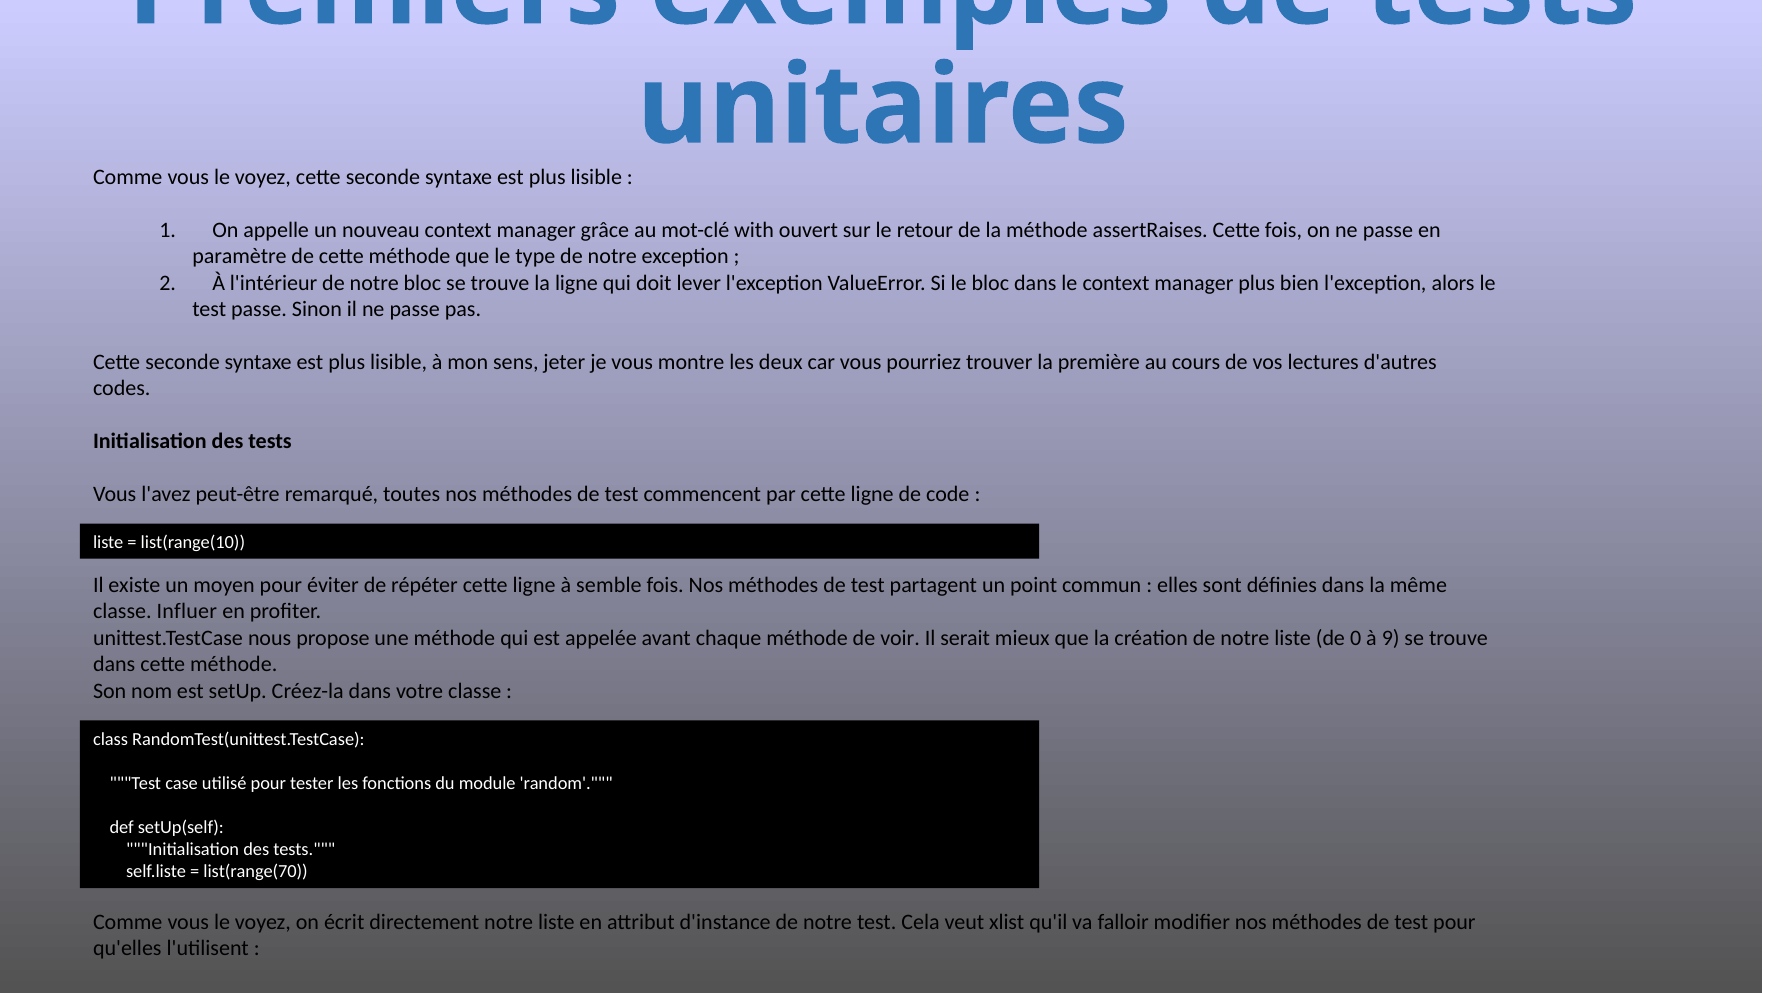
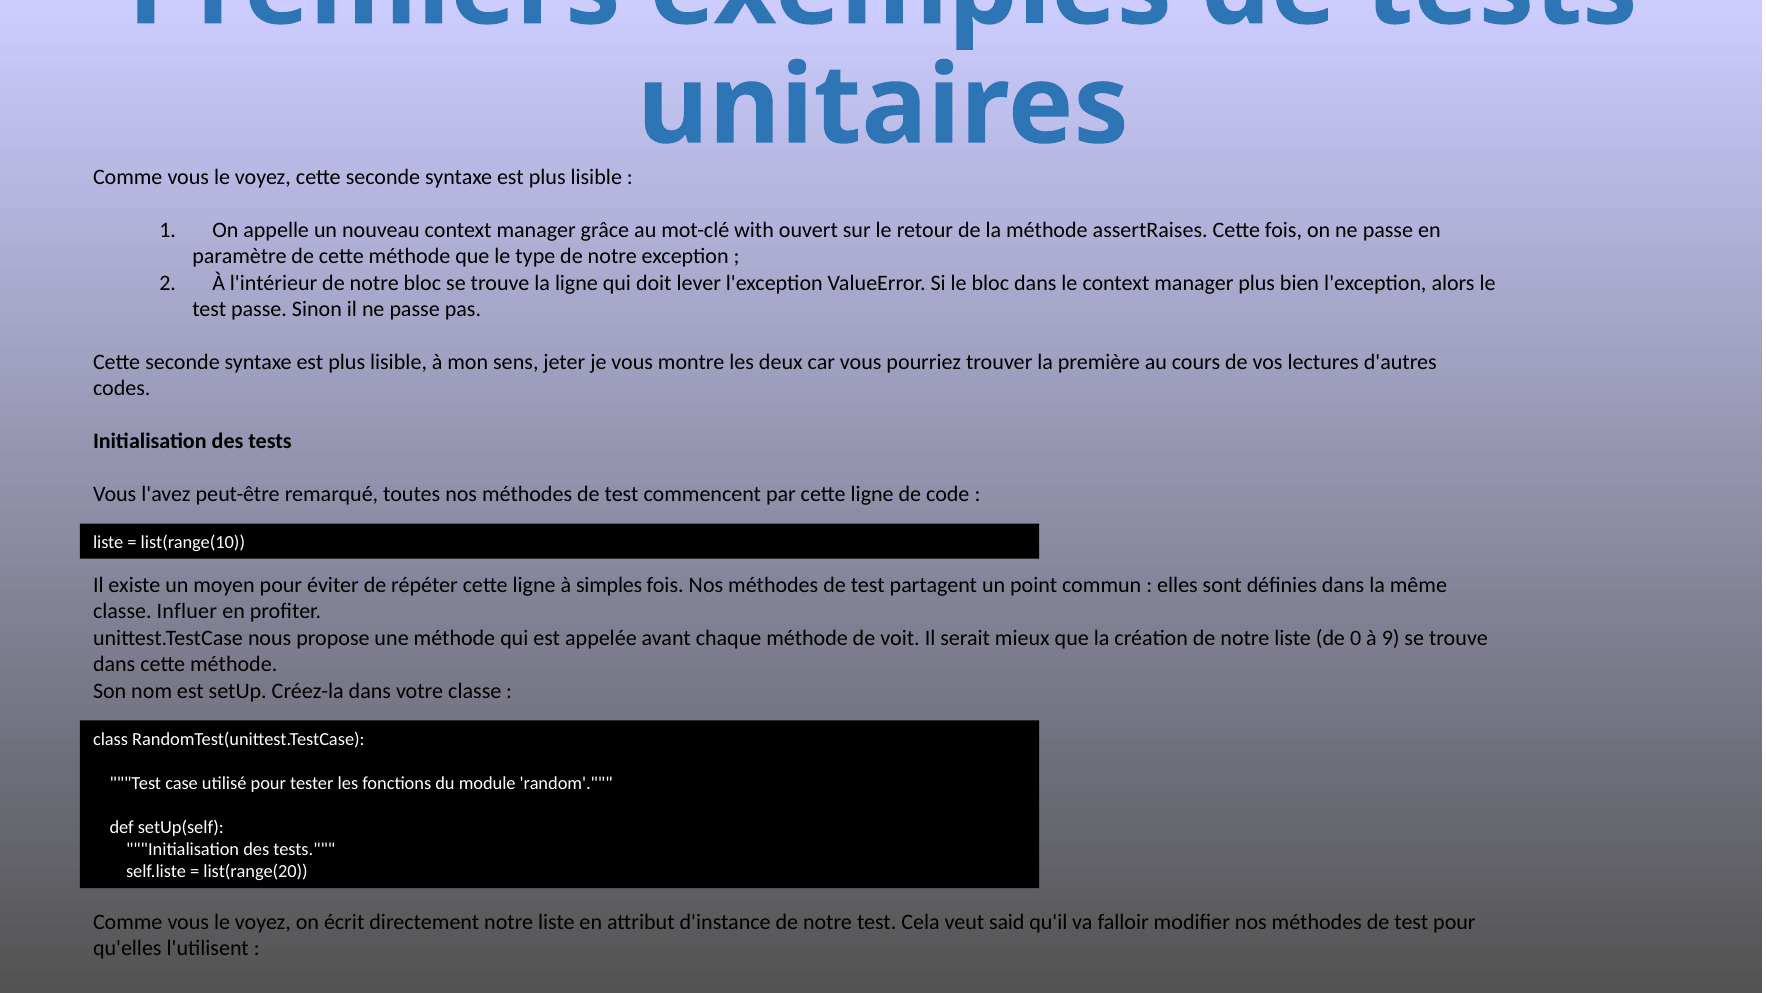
semble: semble -> simples
voir: voir -> voit
list(range(70: list(range(70 -> list(range(20
xlist: xlist -> said
